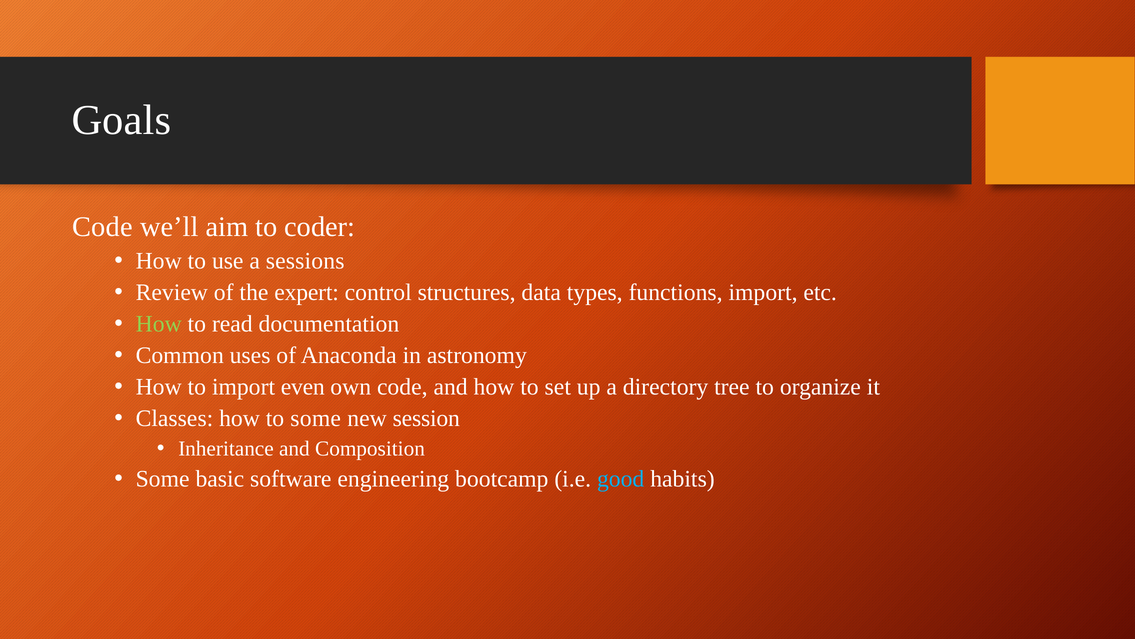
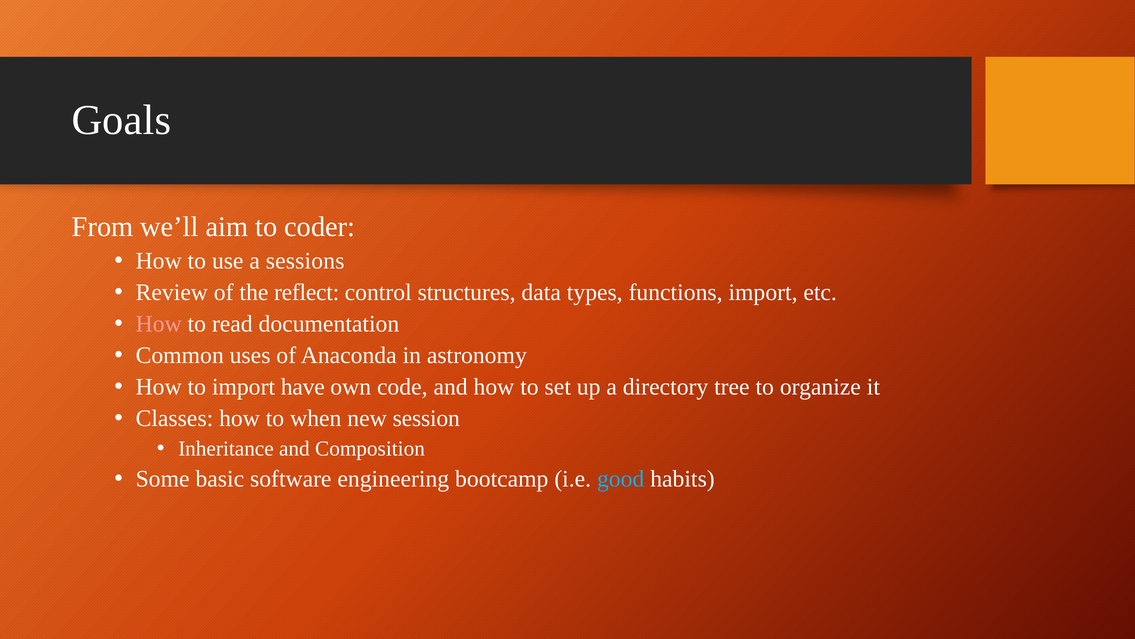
Code at (102, 227): Code -> From
expert: expert -> reflect
How at (159, 324) colour: light green -> pink
even: even -> have
to some: some -> when
